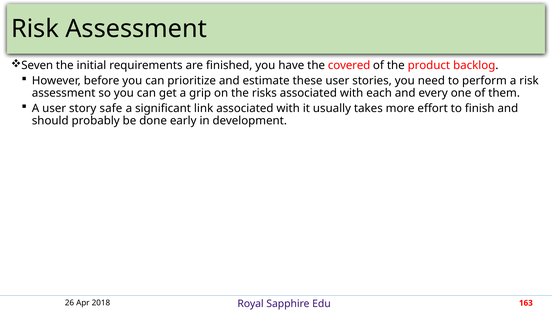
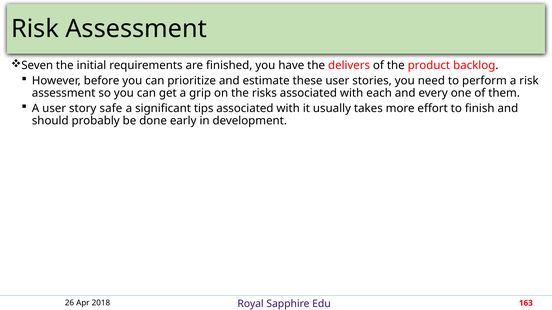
covered: covered -> delivers
link: link -> tips
